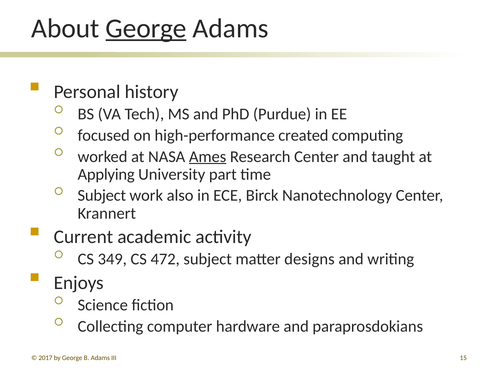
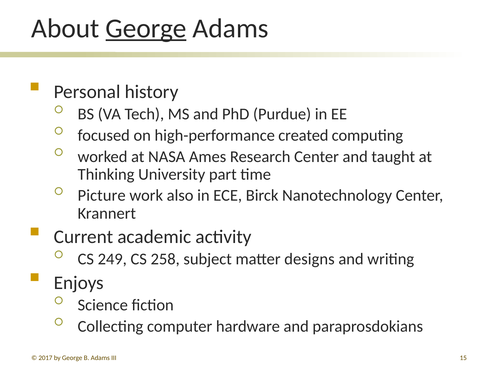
Ames underline: present -> none
Applying: Applying -> Thinking
Subject at (102, 196): Subject -> Picture
349: 349 -> 249
472: 472 -> 258
